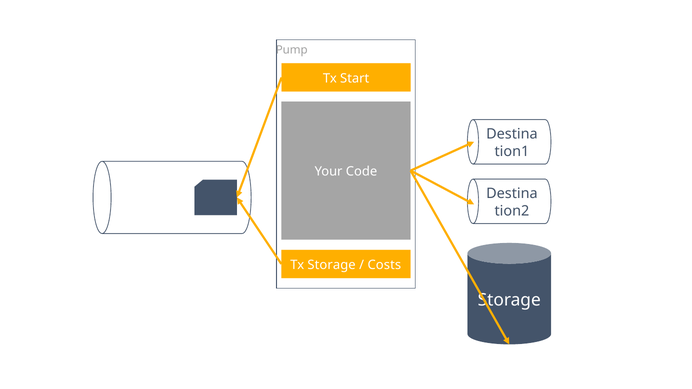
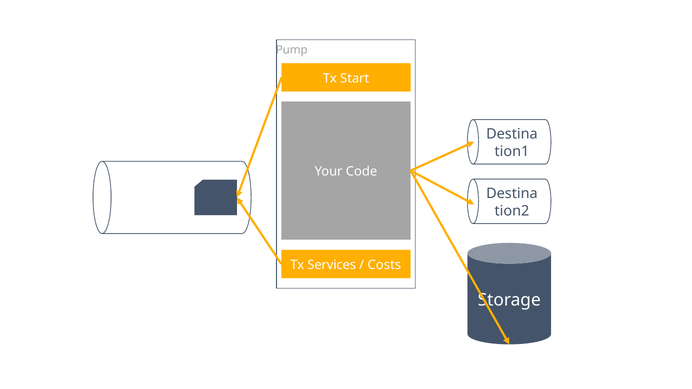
Tx Storage: Storage -> Services
